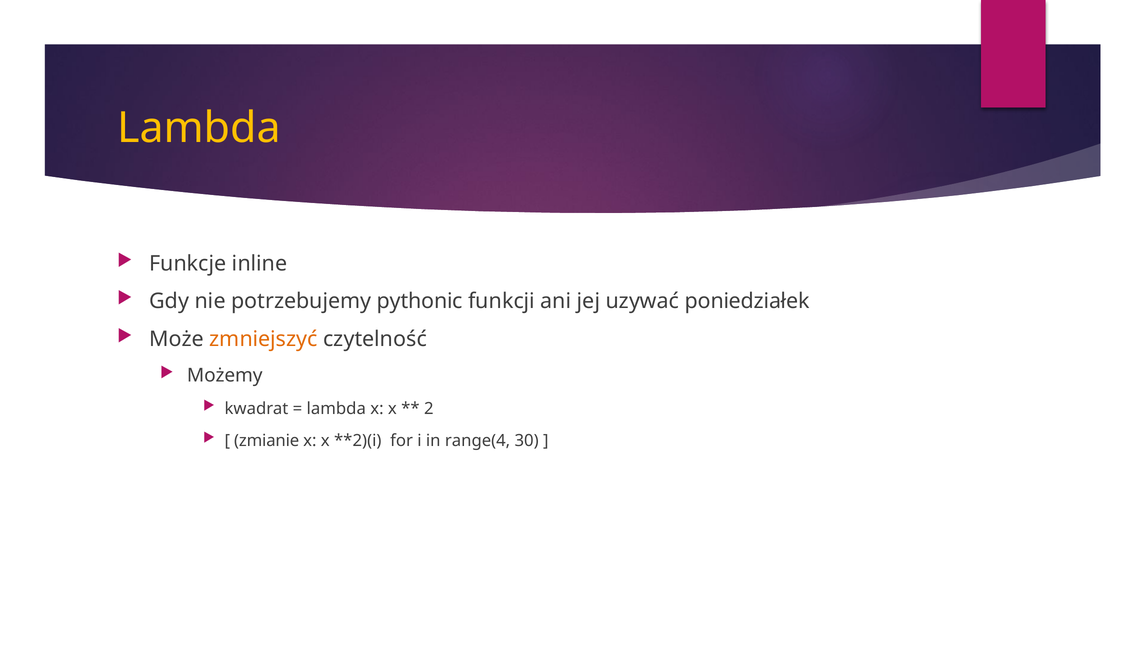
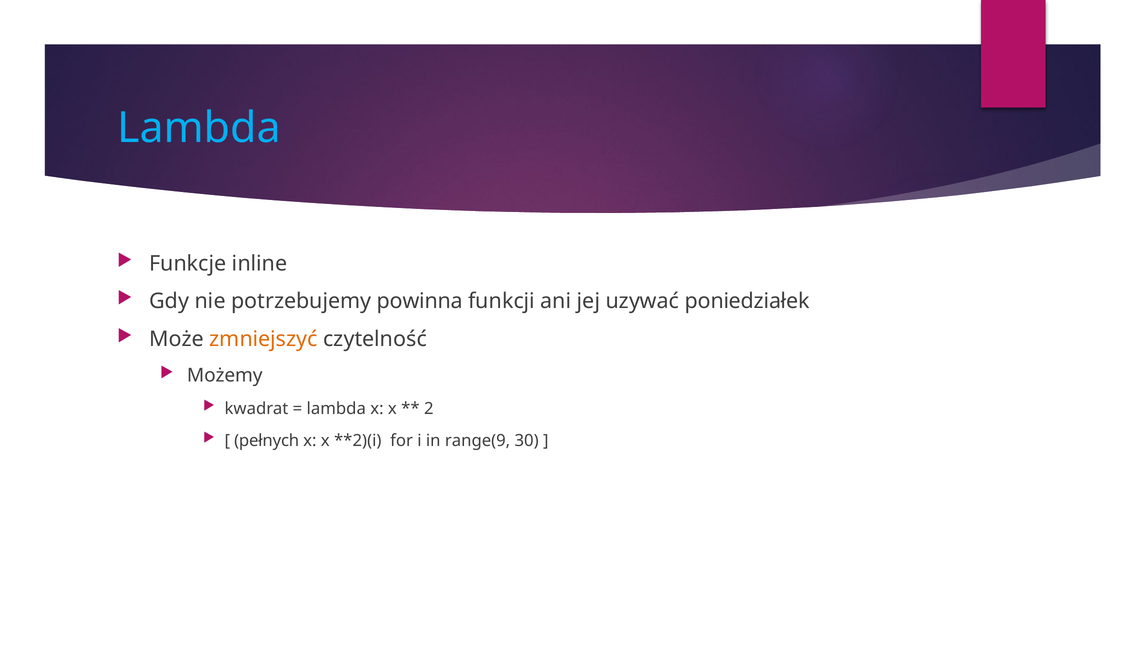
Lambda at (199, 128) colour: yellow -> light blue
pythonic: pythonic -> powinna
zmianie: zmianie -> pełnych
range(4: range(4 -> range(9
